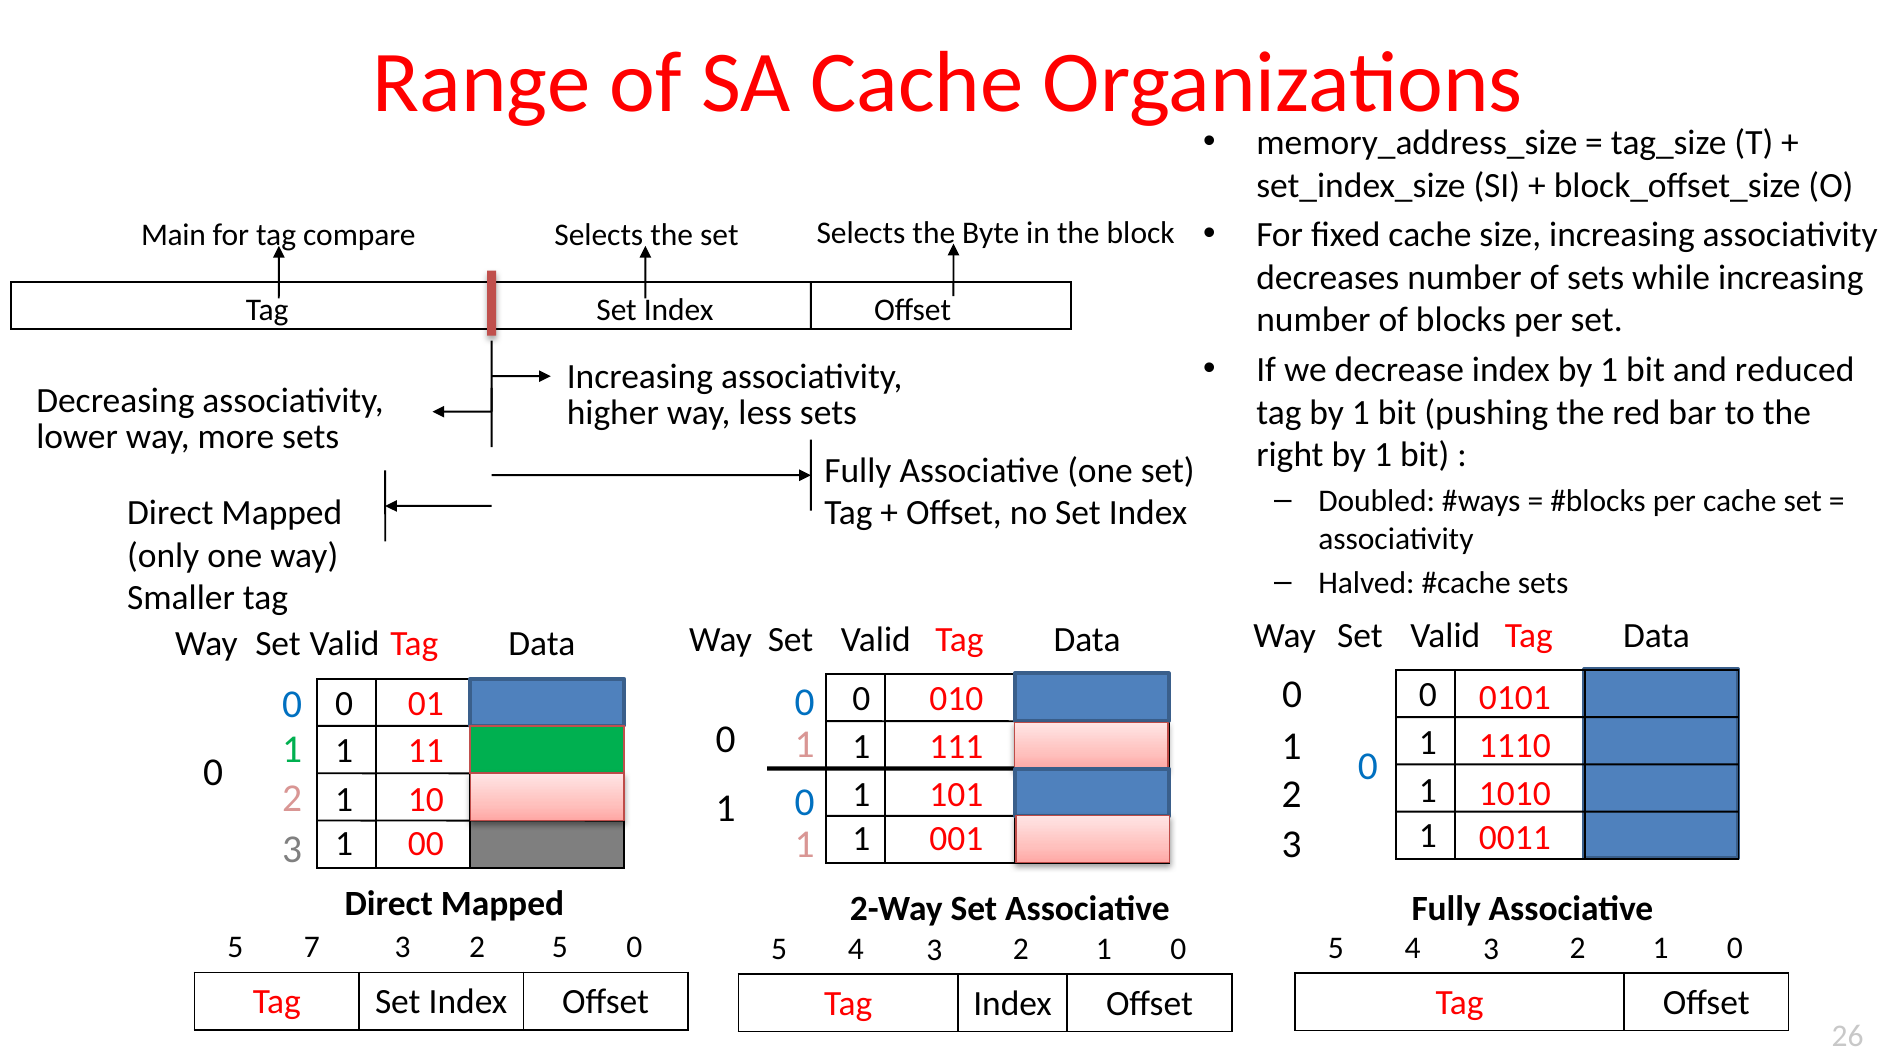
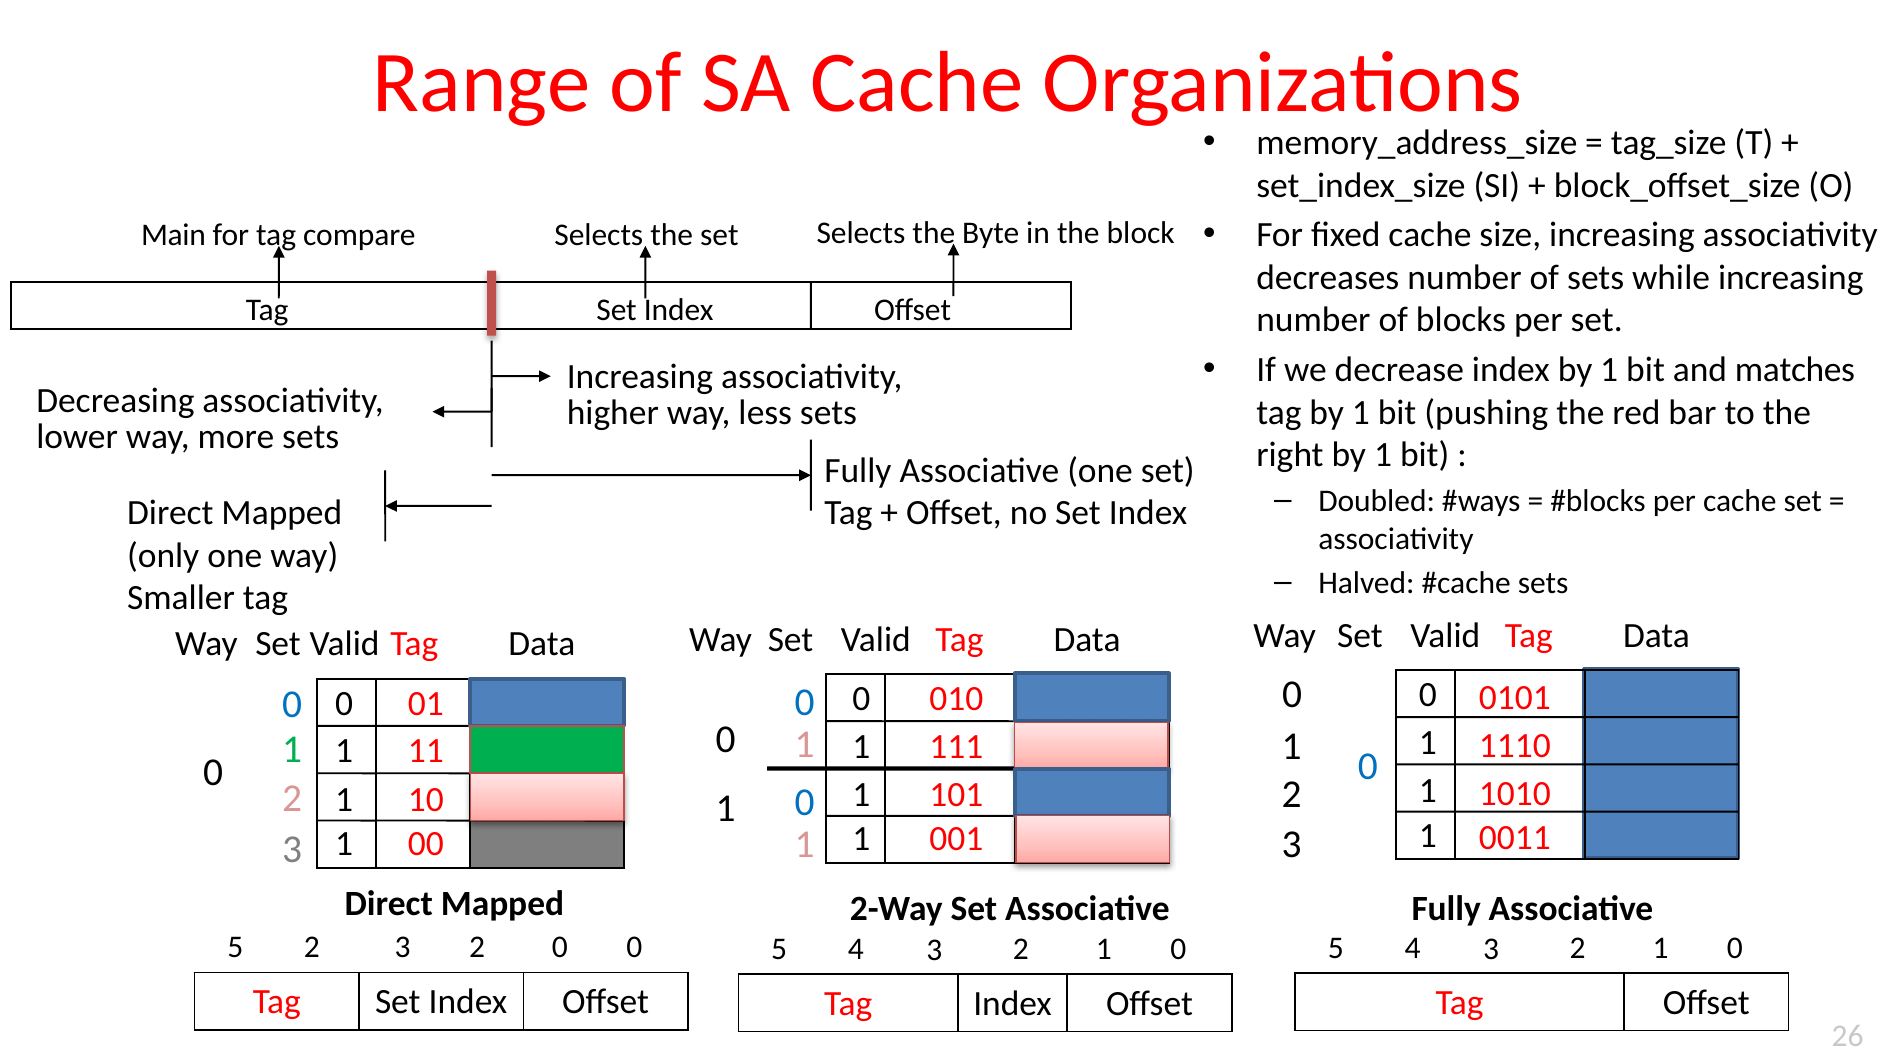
reduced: reduced -> matches
5 7: 7 -> 2
2 5: 5 -> 0
